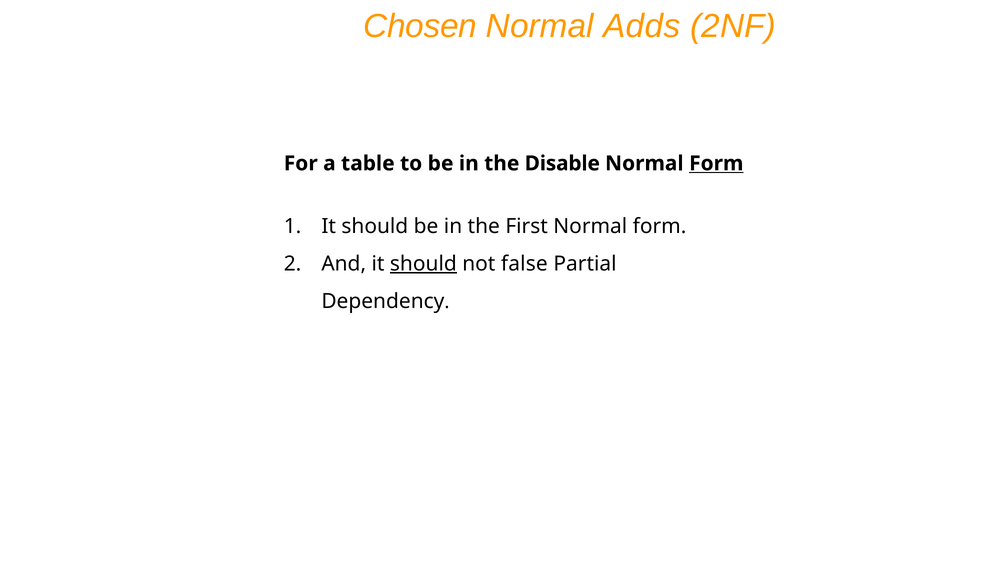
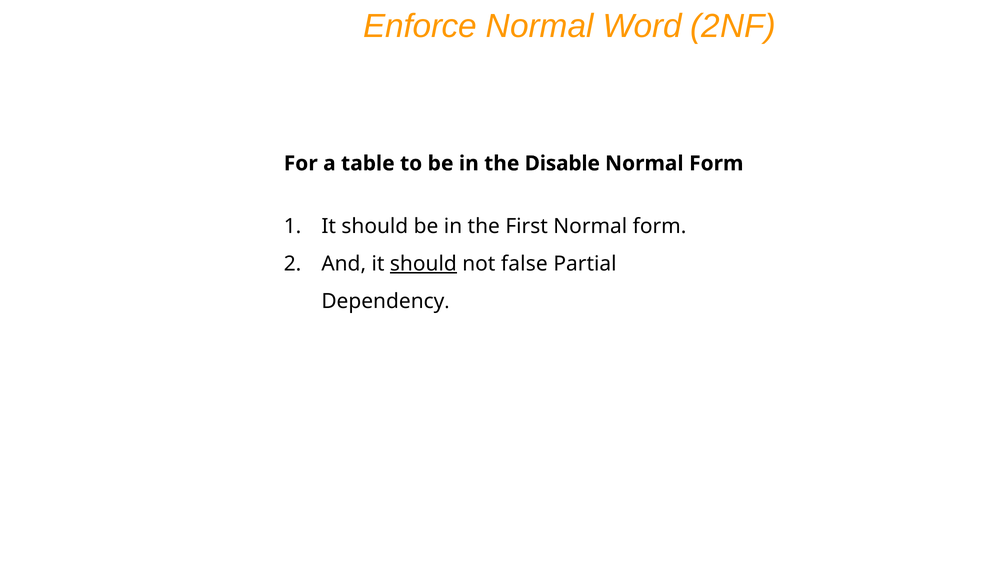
Chosen: Chosen -> Enforce
Adds: Adds -> Word
Form at (716, 164) underline: present -> none
